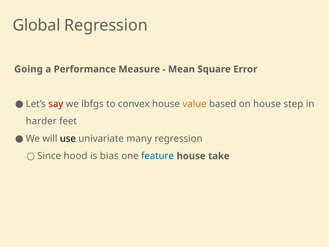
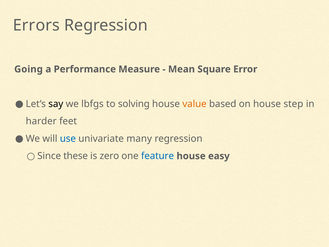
Global: Global -> Errors
say colour: red -> black
convex: convex -> solving
use colour: black -> blue
hood: hood -> these
bias: bias -> zero
take: take -> easy
